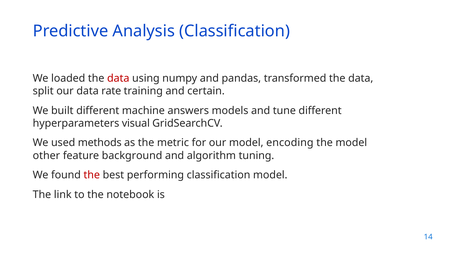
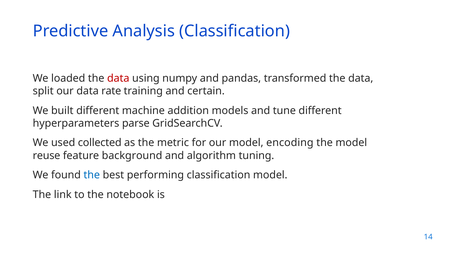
answers: answers -> addition
visual: visual -> parse
methods: methods -> collected
other: other -> reuse
the at (92, 175) colour: red -> blue
